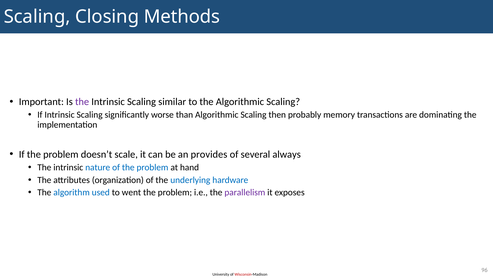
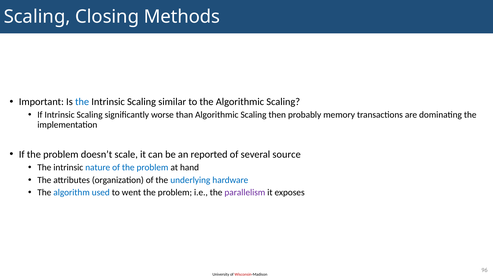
the at (82, 101) colour: purple -> blue
provides: provides -> reported
always: always -> source
